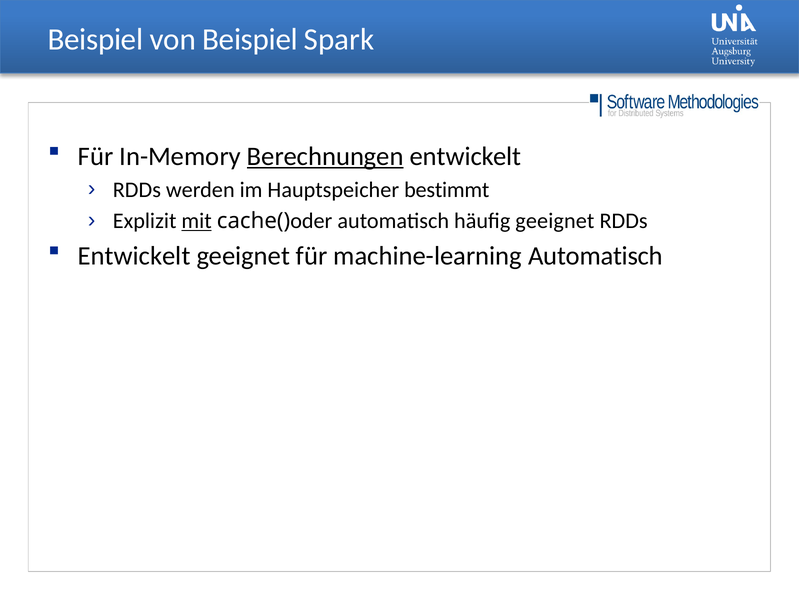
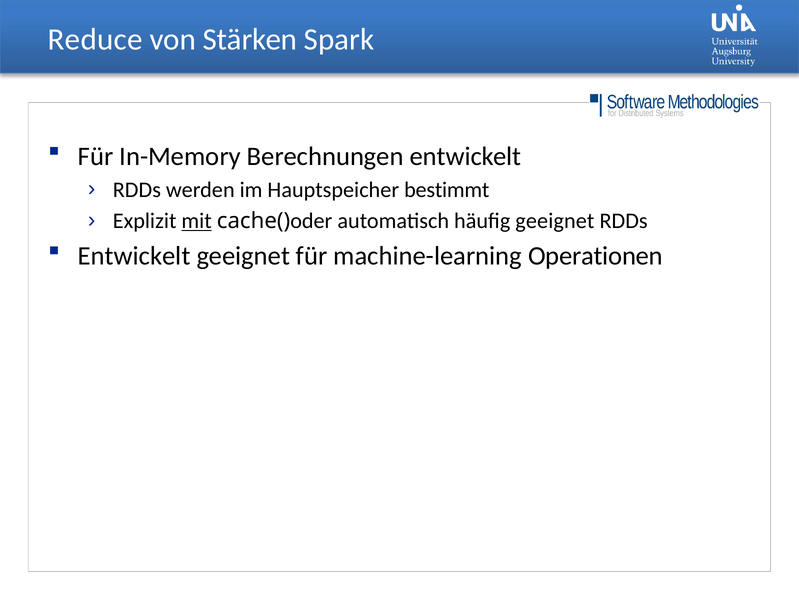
Beispiel at (95, 39): Beispiel -> Reduce
von Beispiel: Beispiel -> Stärken
Berechnungen underline: present -> none
machine-learning Automatisch: Automatisch -> Operationen
